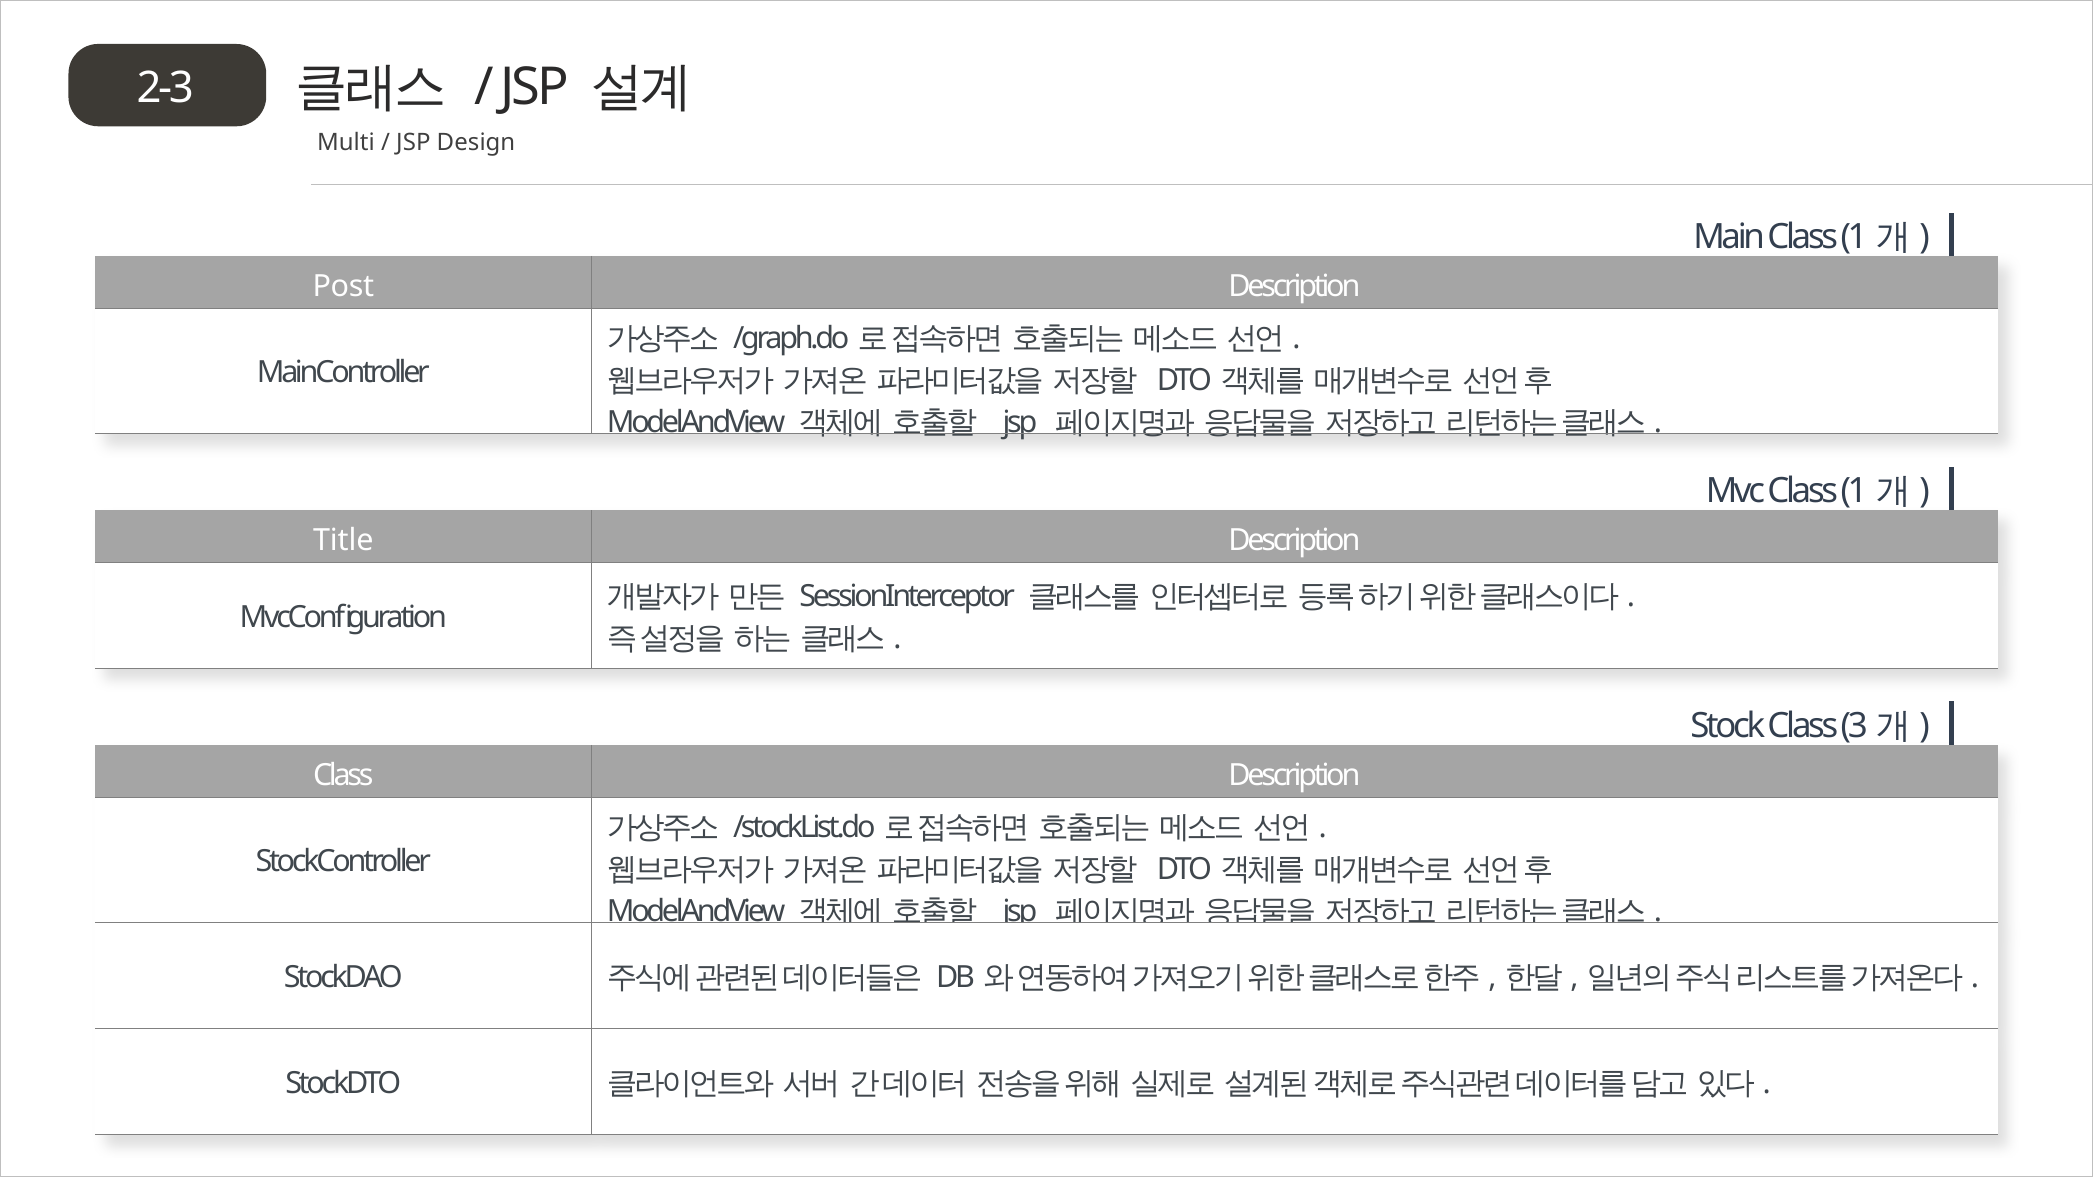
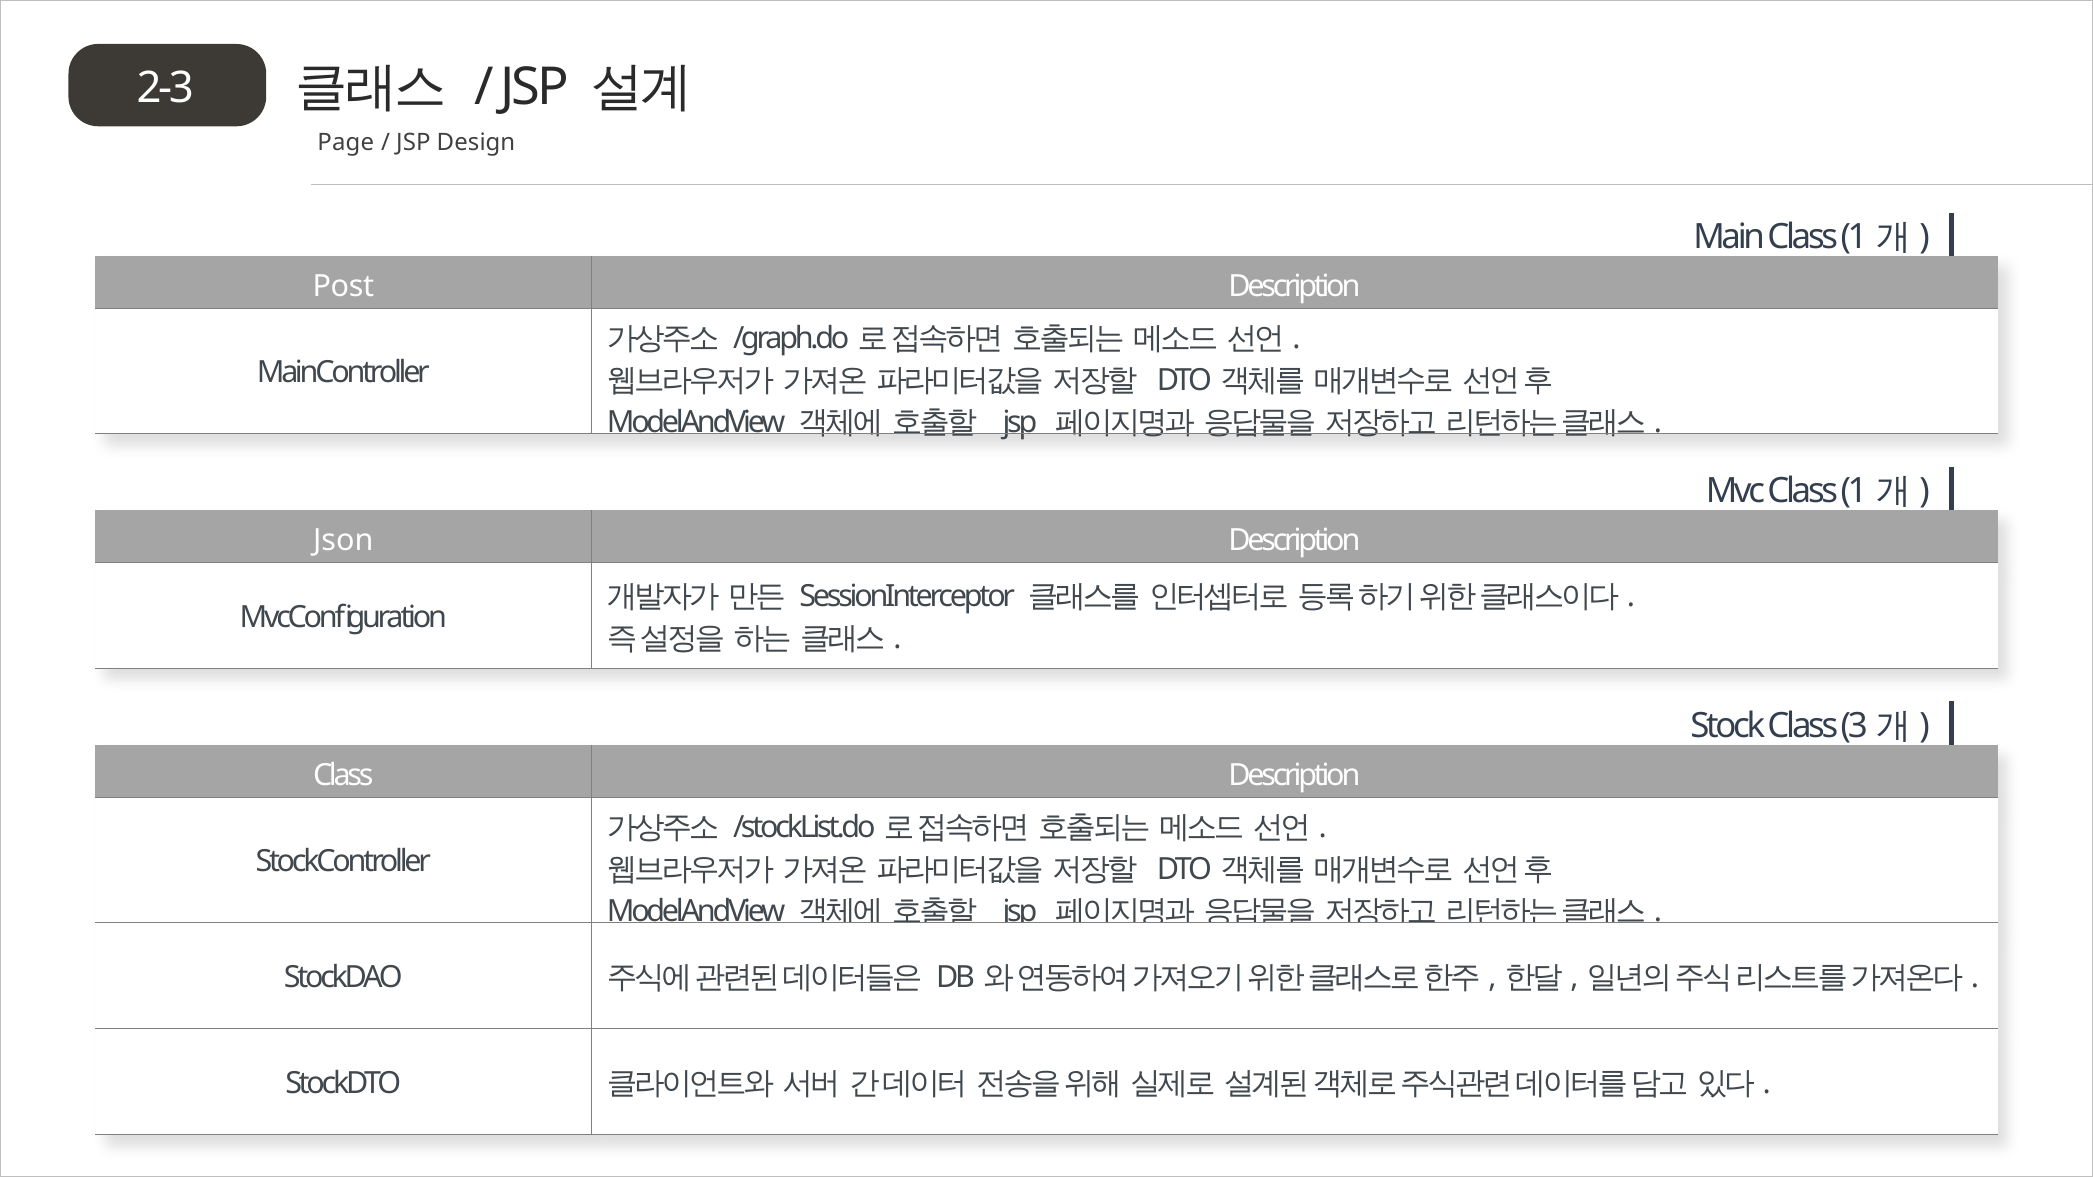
Multi: Multi -> Page
Title: Title -> Json
